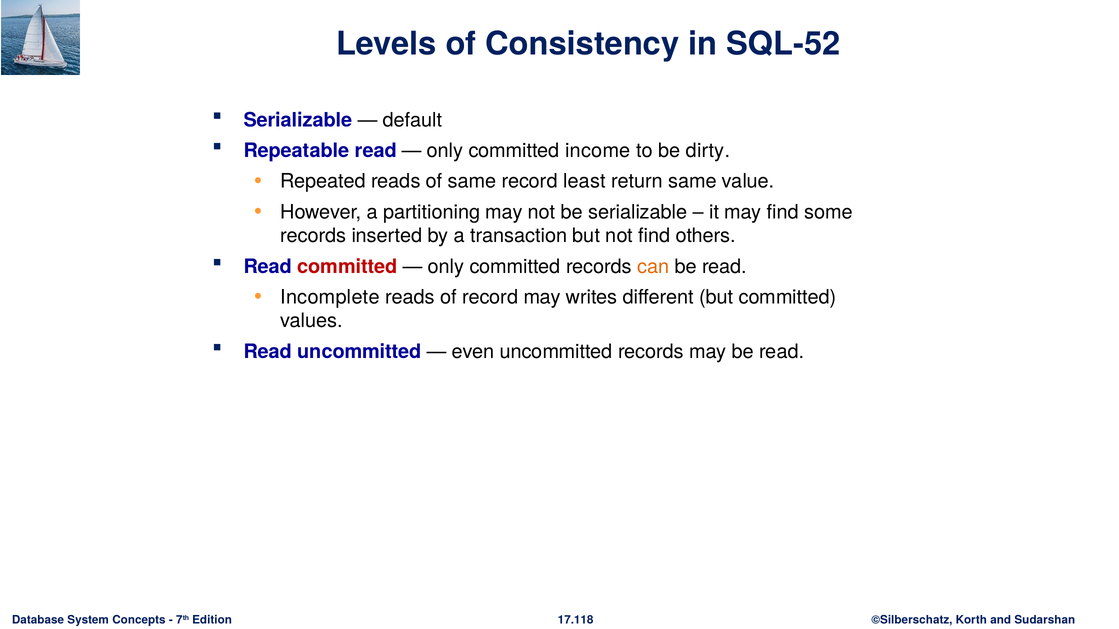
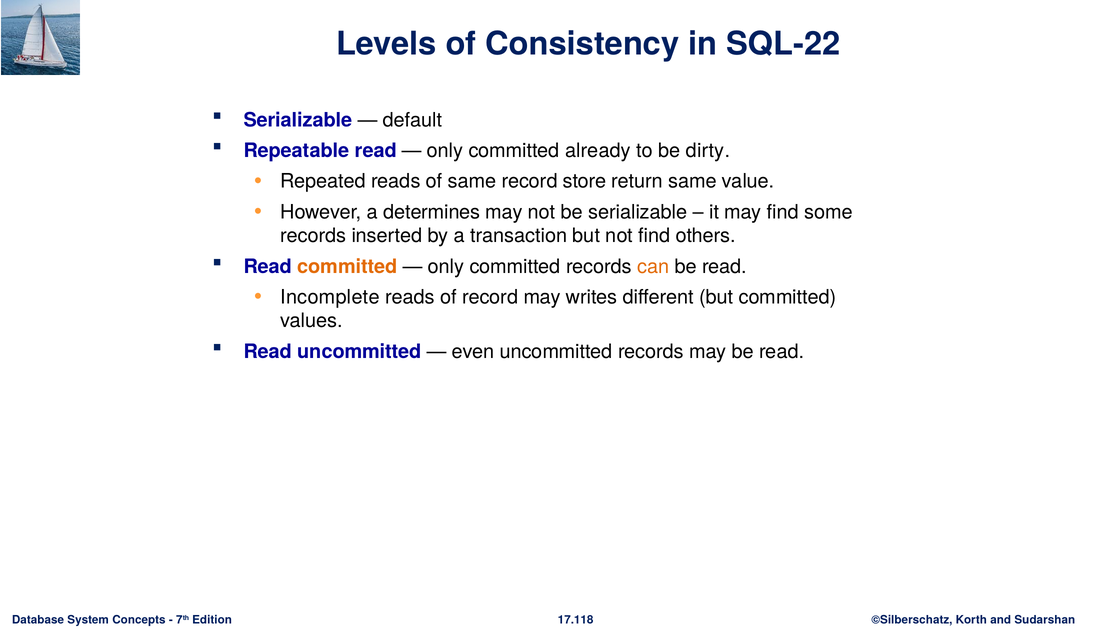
SQL-52: SQL-52 -> SQL-22
income: income -> already
least: least -> store
partitioning: partitioning -> determines
committed at (347, 267) colour: red -> orange
